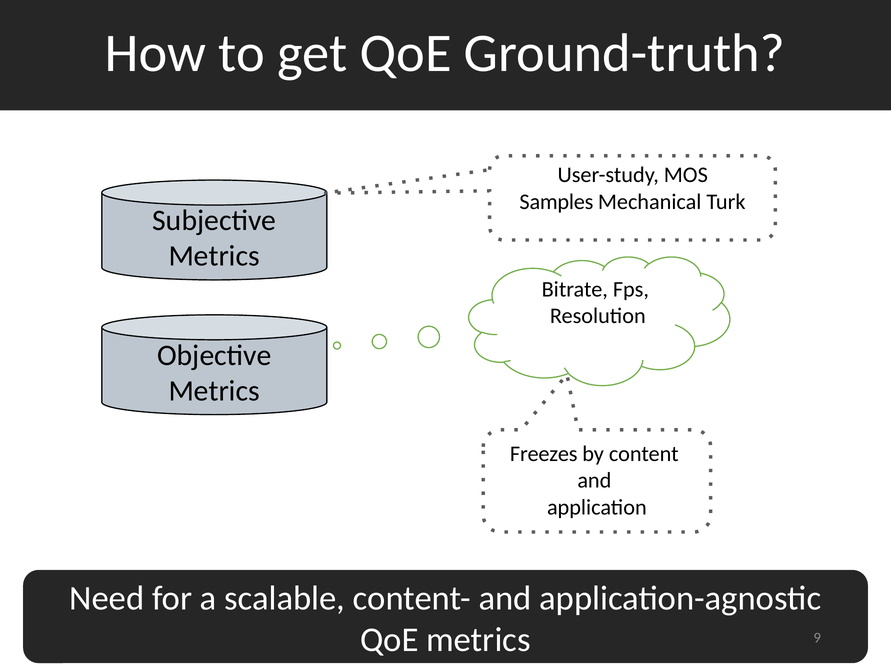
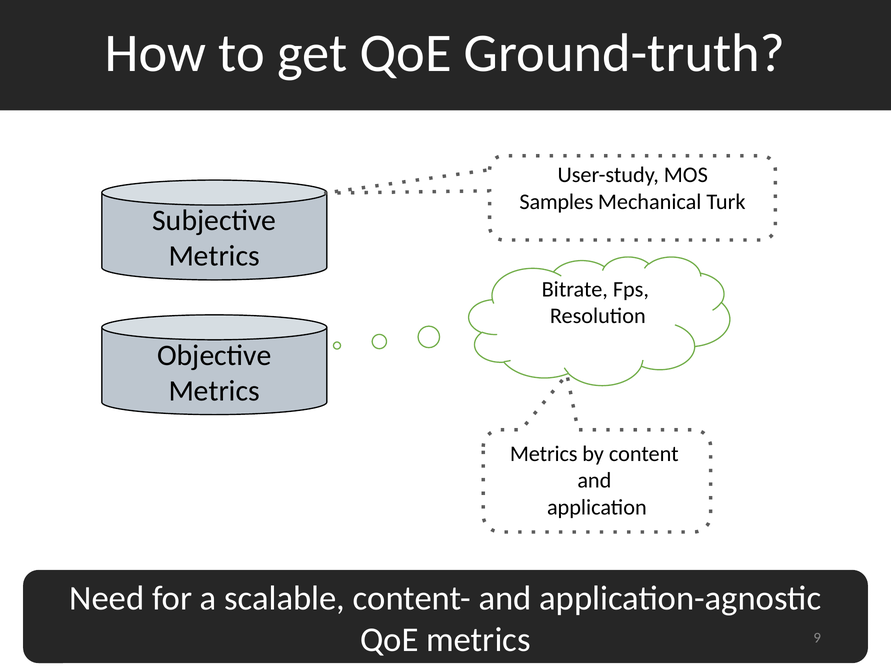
Freezes at (544, 454): Freezes -> Metrics
